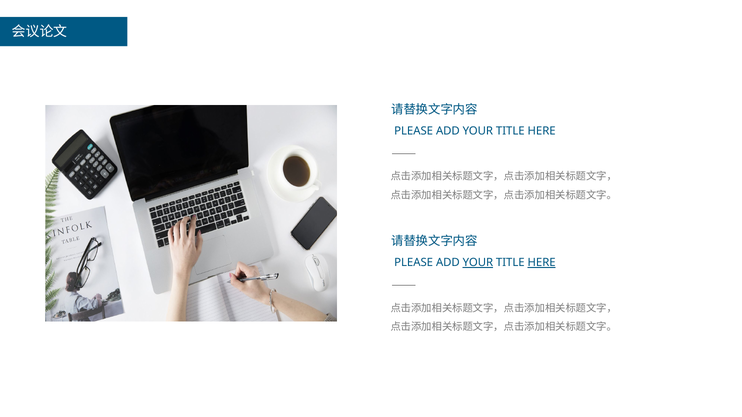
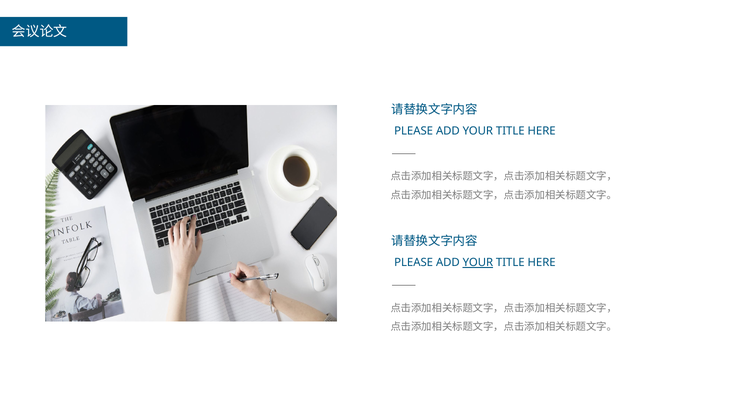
HERE at (542, 263) underline: present -> none
